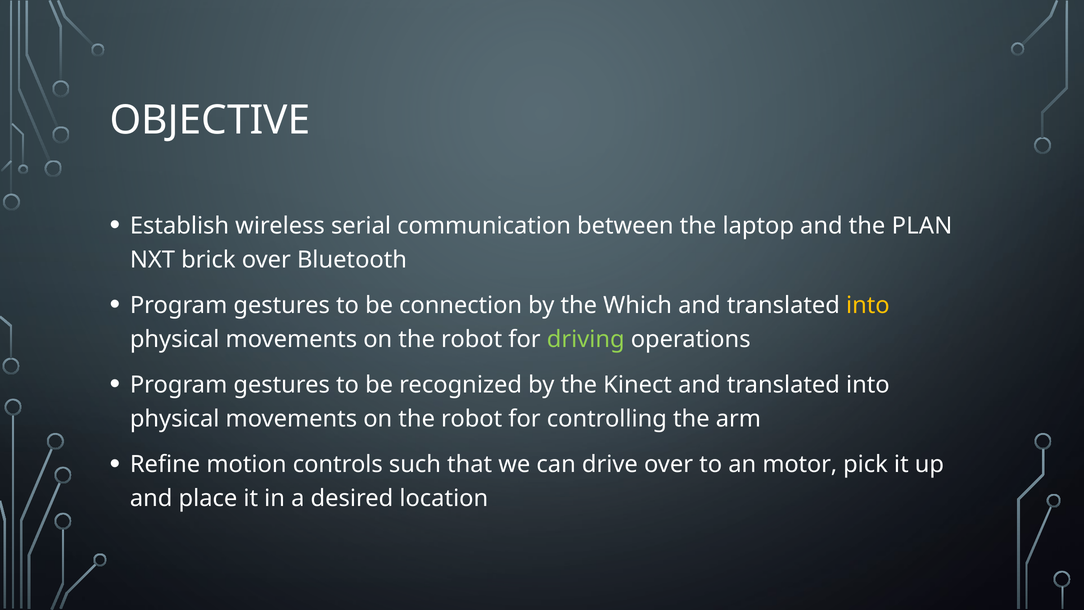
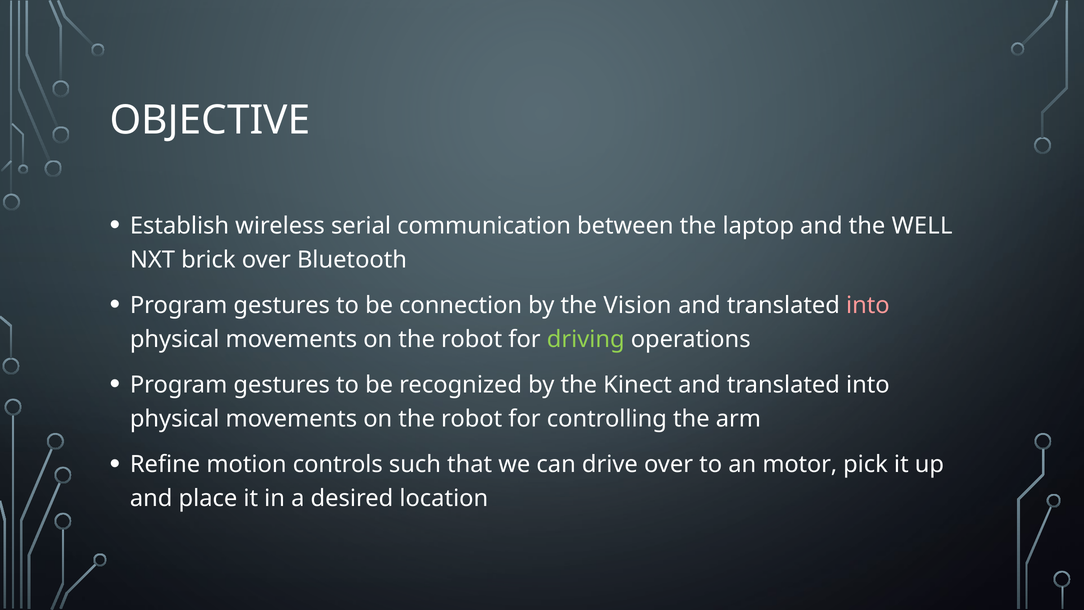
PLAN: PLAN -> WELL
Which: Which -> Vision
into at (868, 305) colour: yellow -> pink
